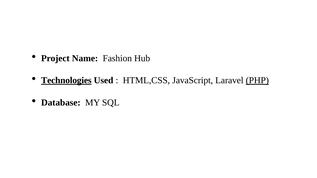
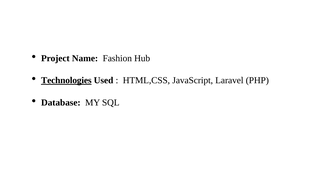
PHP underline: present -> none
